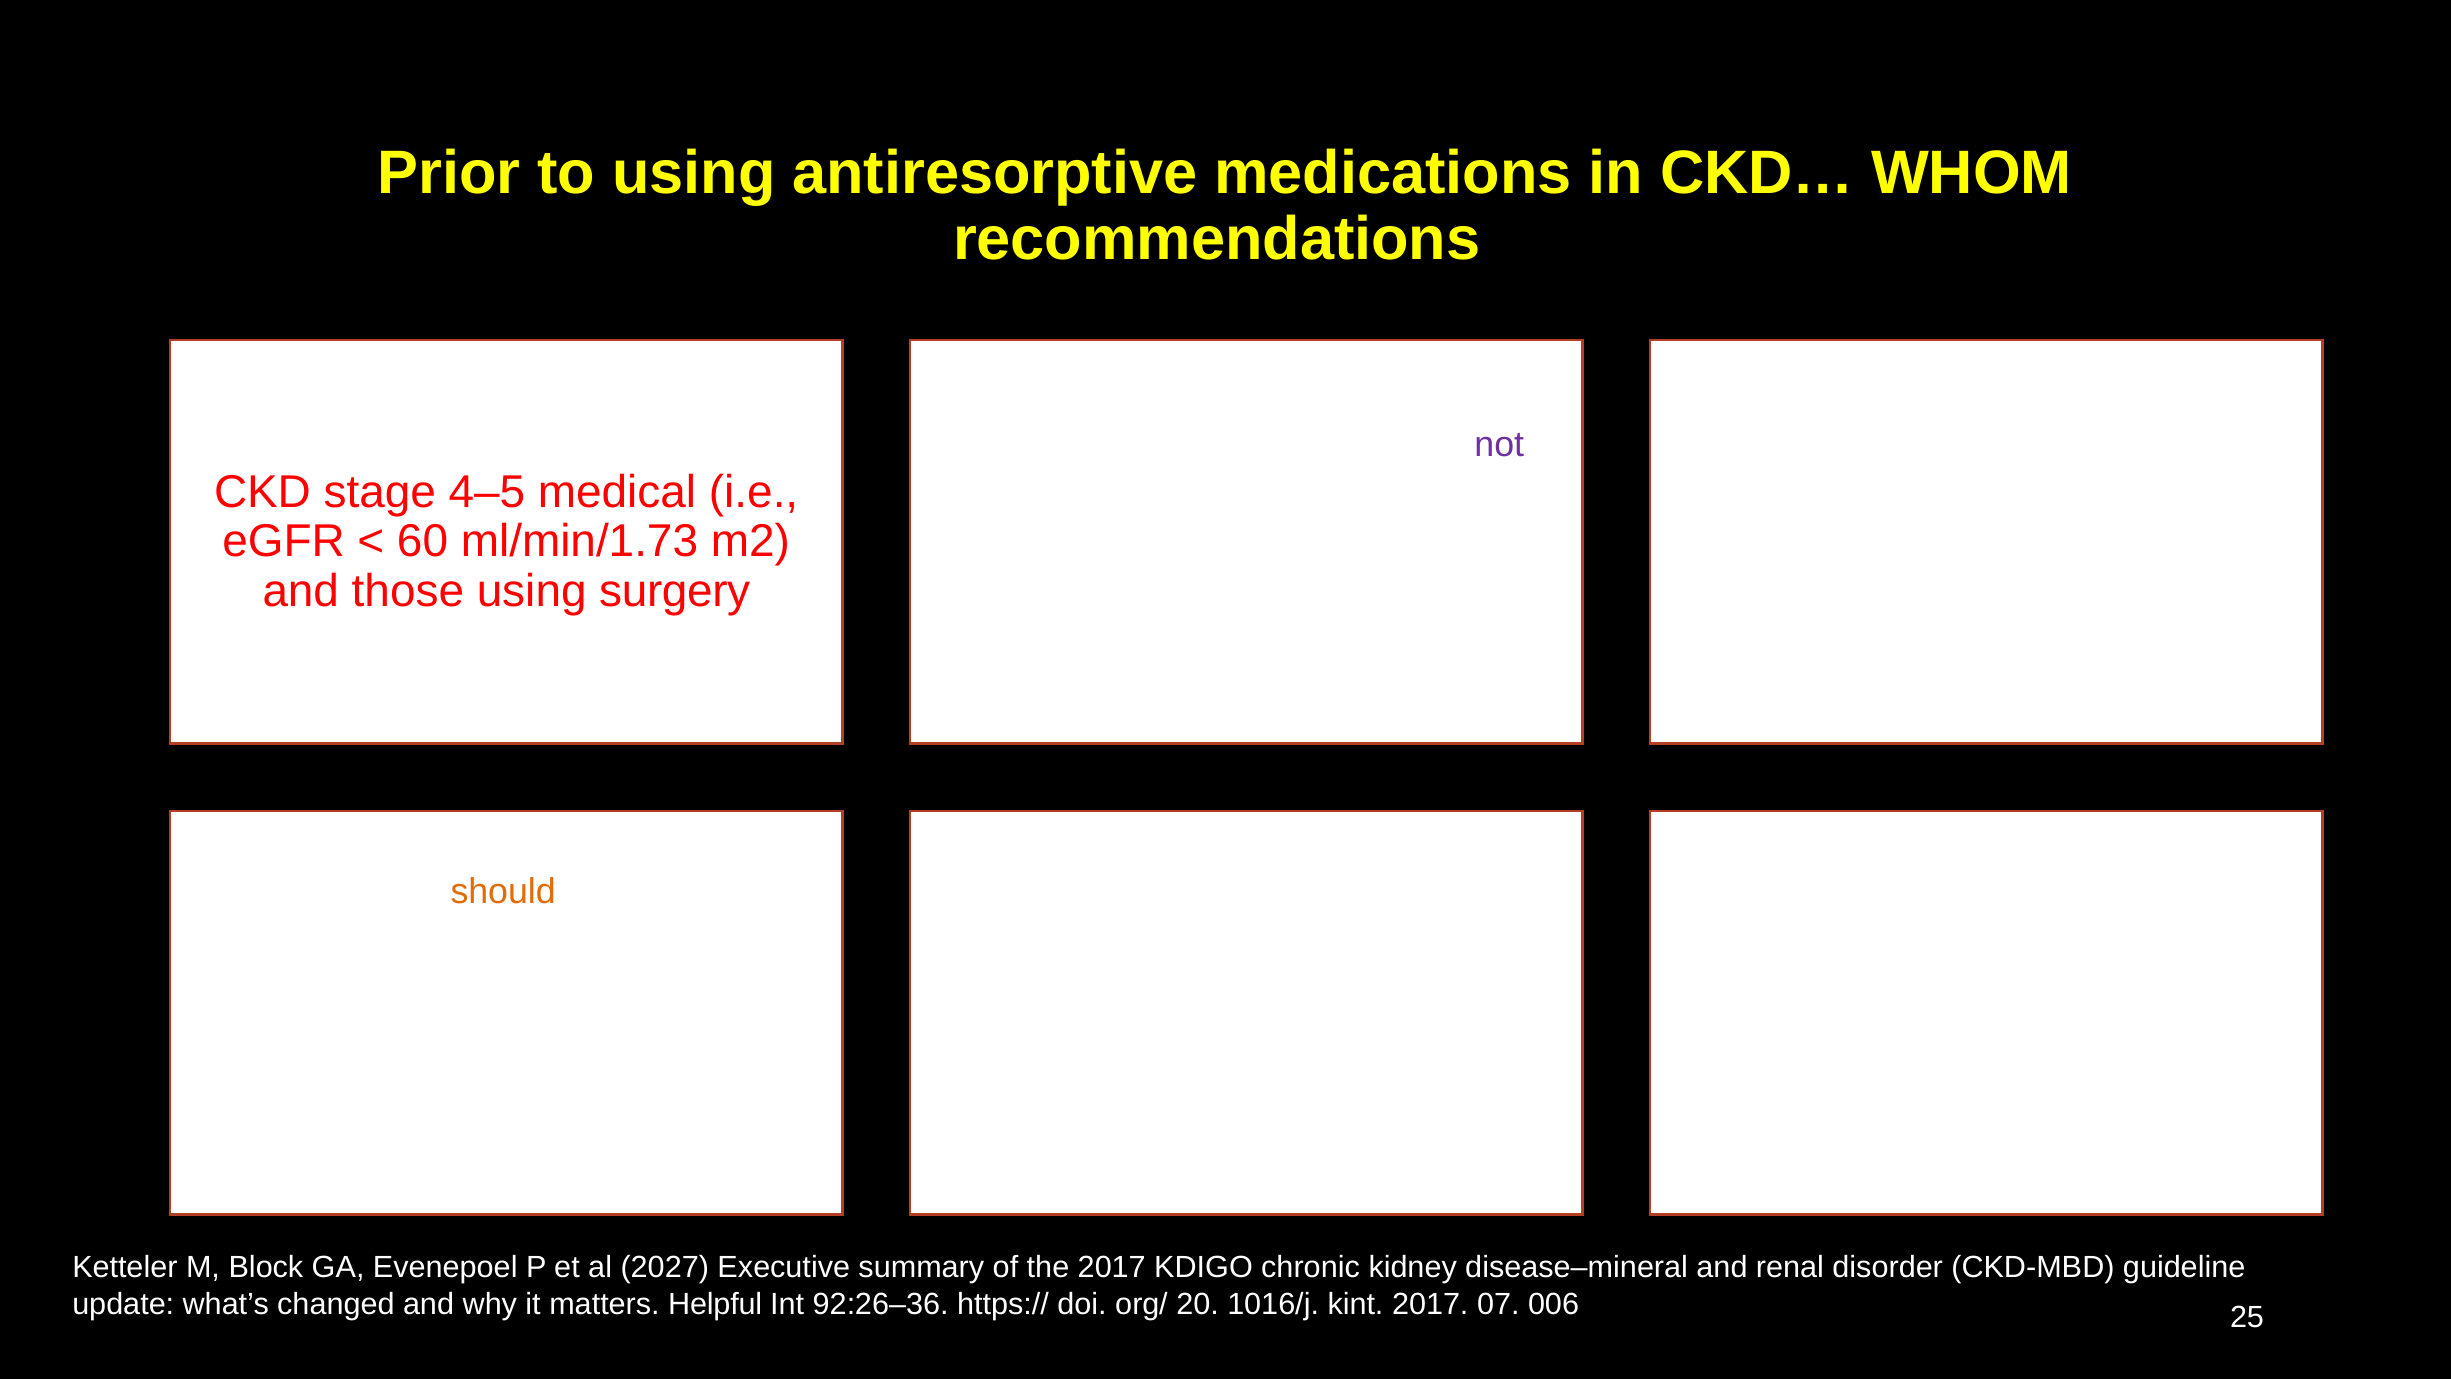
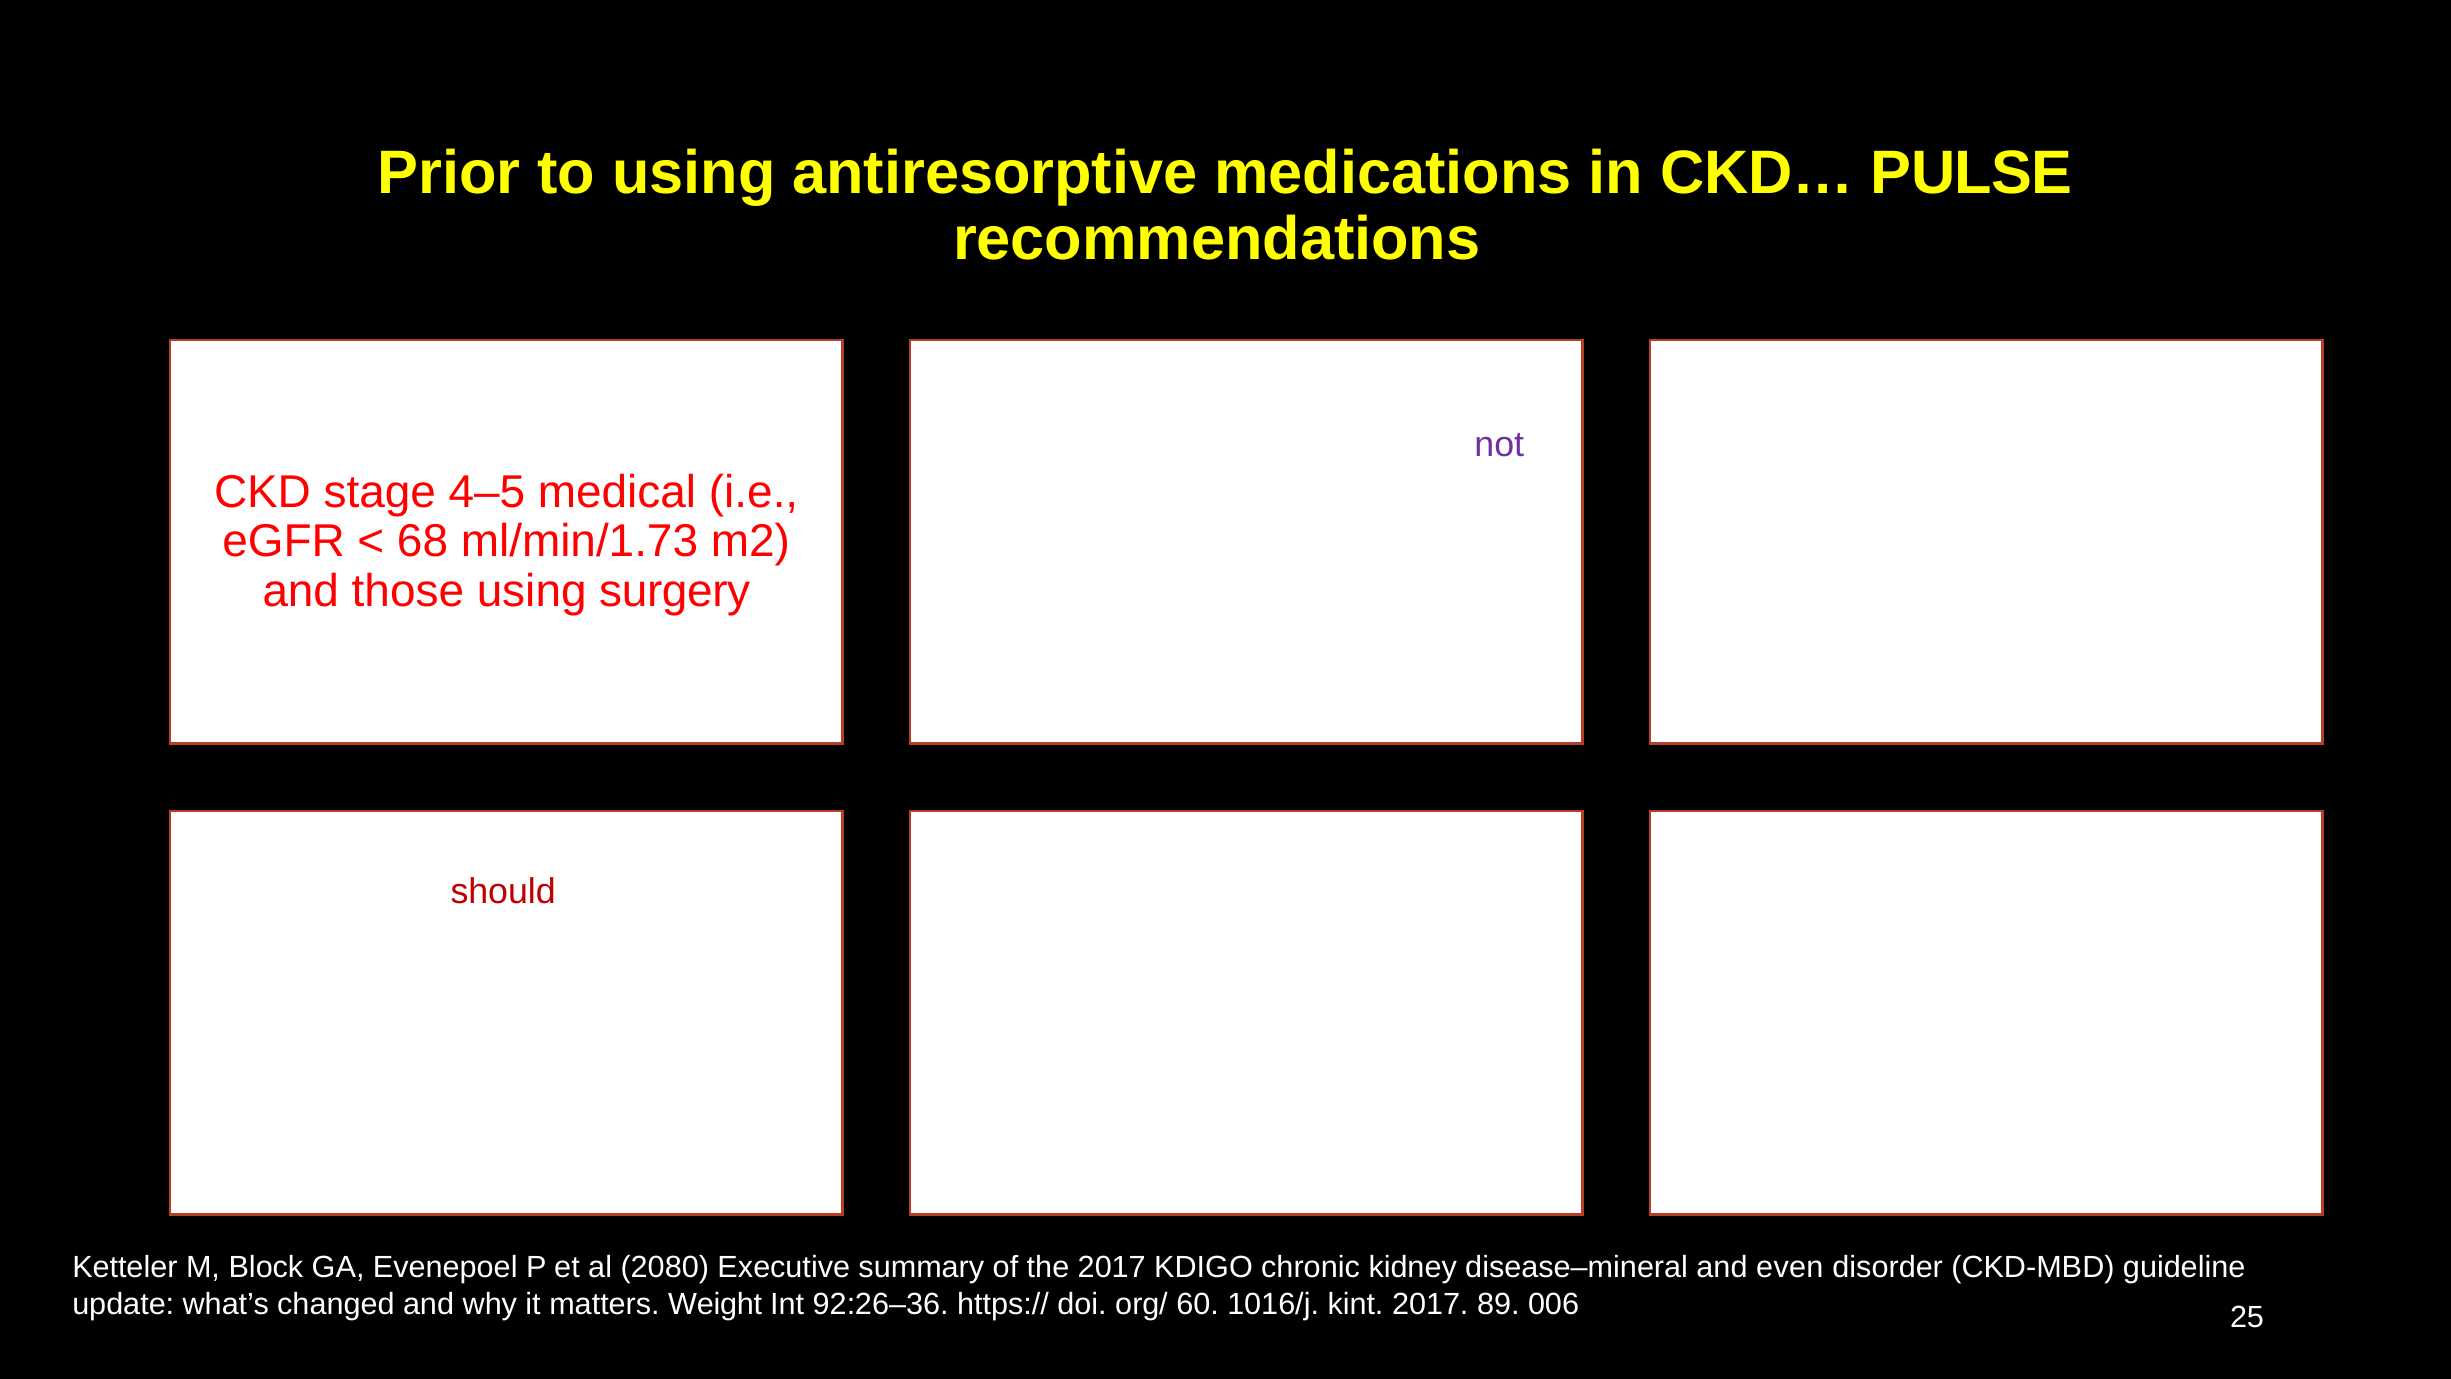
WHOM: WHOM -> PULSE
60: 60 -> 68
should colour: orange -> red
2027: 2027 -> 2080
renal: renal -> even
Helpful: Helpful -> Weight
20: 20 -> 60
07: 07 -> 89
